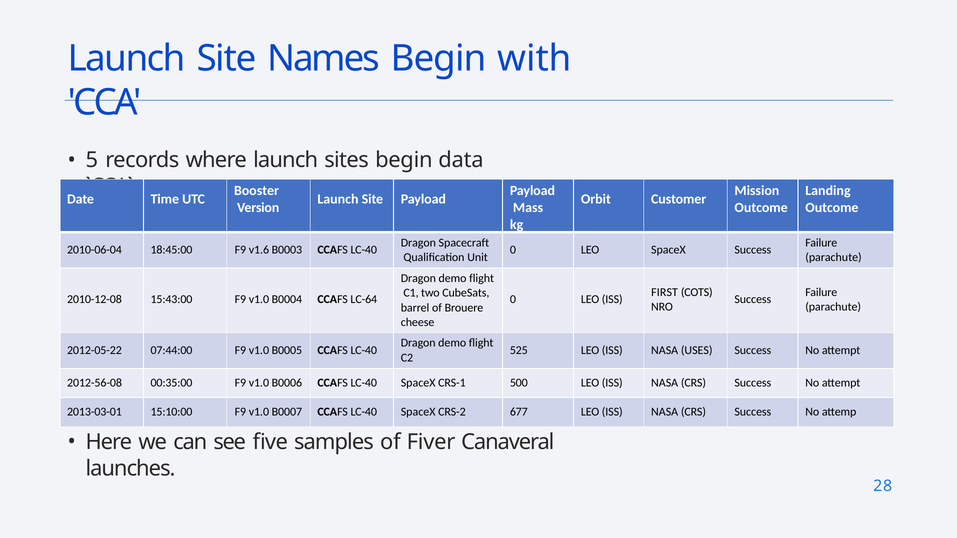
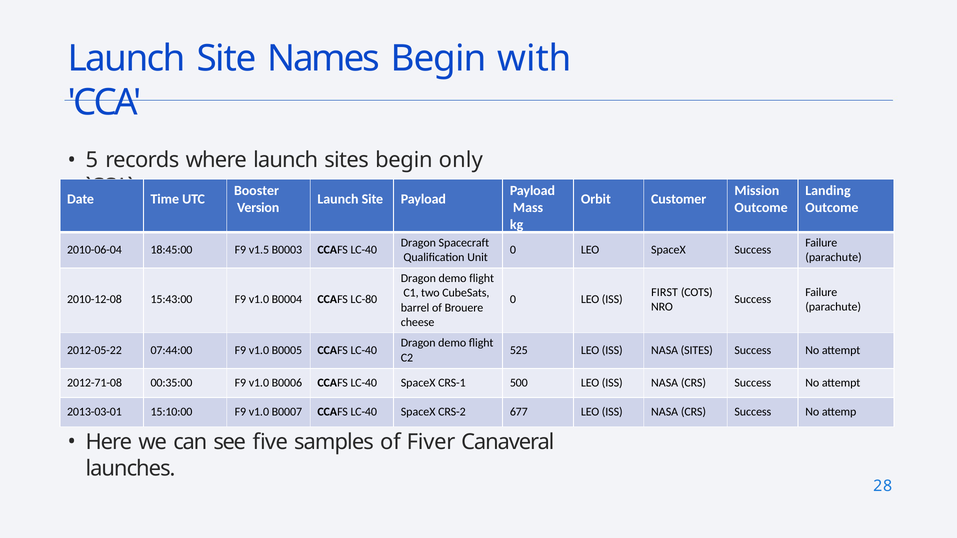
data: data -> only
v1.6: v1.6 -> v1.5
LC-64: LC-64 -> LC-80
NASA USES: USES -> SITES
2012-56-08: 2012-56-08 -> 2012-71-08
